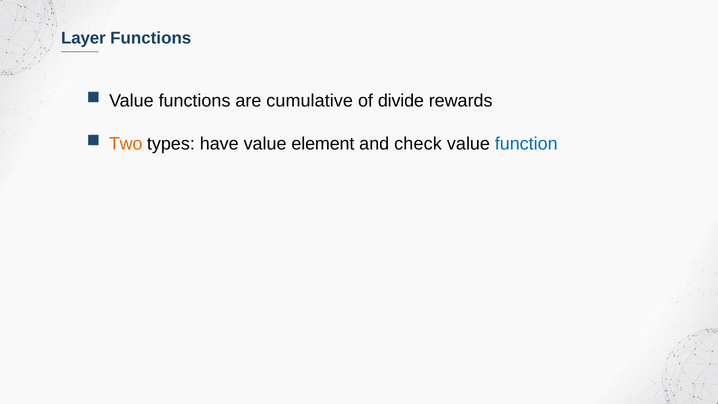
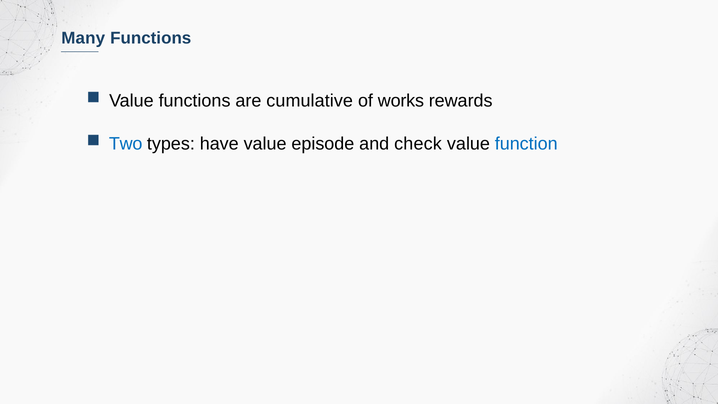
Layer: Layer -> Many
divide: divide -> works
Two colour: orange -> blue
element: element -> episode
